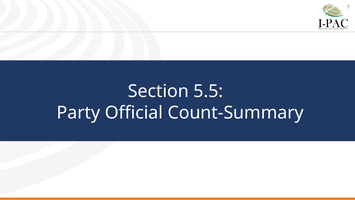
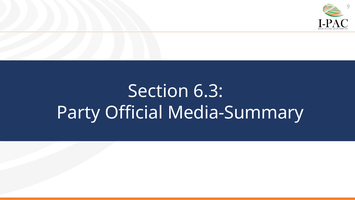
5.5: 5.5 -> 6.3
Count-Summary: Count-Summary -> Media-Summary
